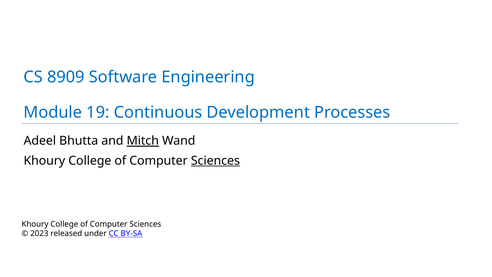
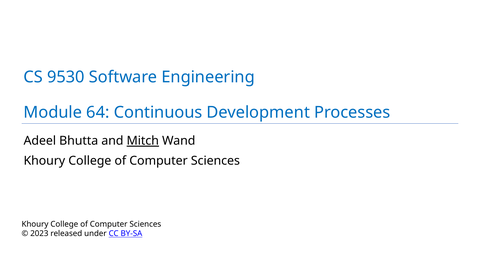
8909: 8909 -> 9530
19: 19 -> 64
Sciences at (215, 161) underline: present -> none
